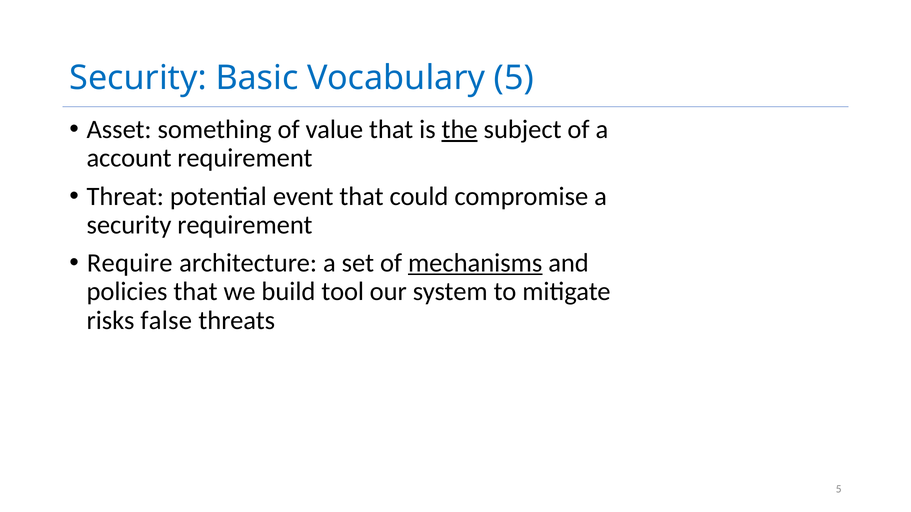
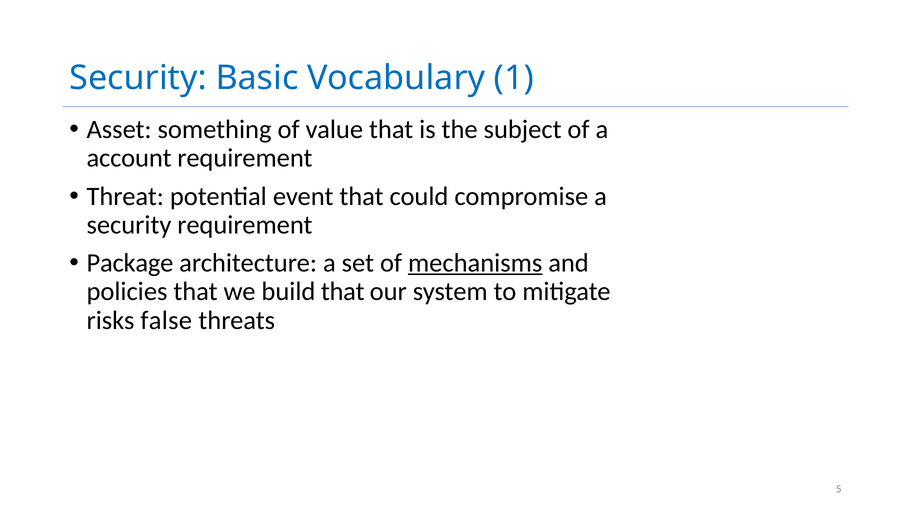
Vocabulary 5: 5 -> 1
the underline: present -> none
Require: Require -> Package
build tool: tool -> that
